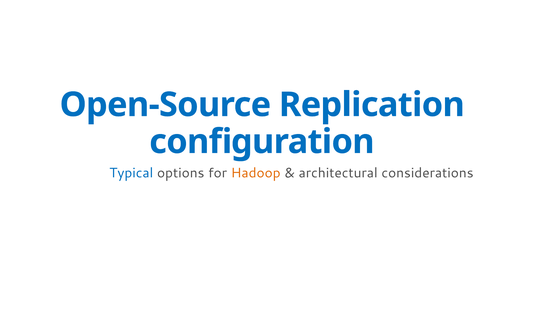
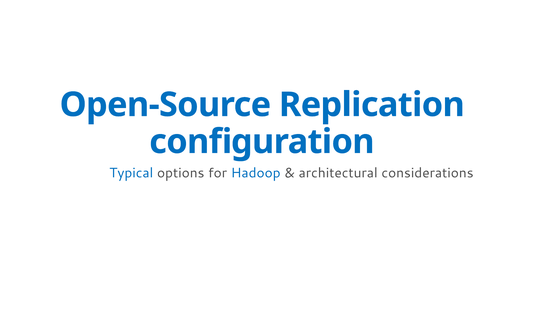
Hadoop colour: orange -> blue
